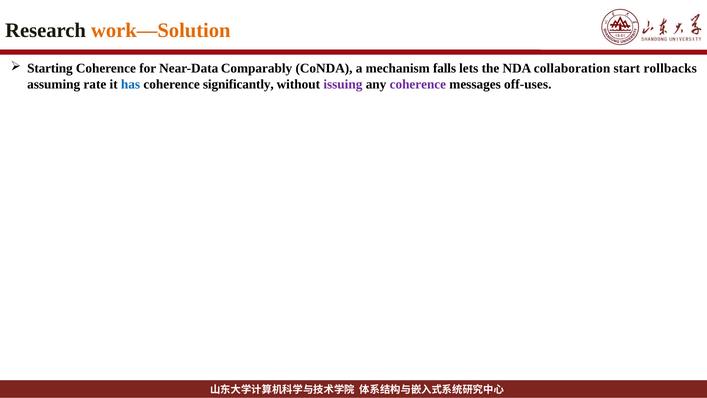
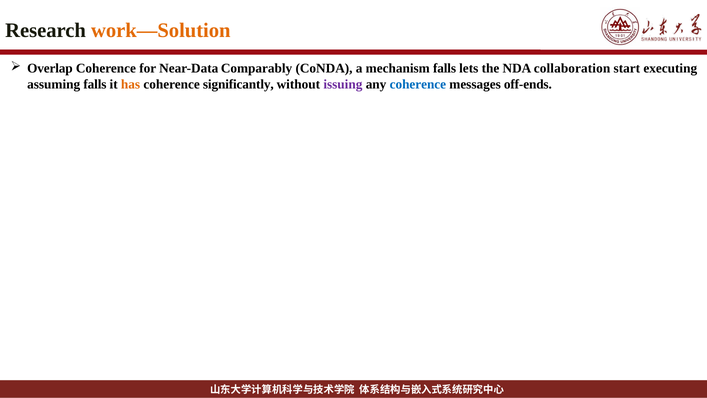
Starting: Starting -> Overlap
rollbacks: rollbacks -> executing
assuming rate: rate -> falls
has colour: blue -> orange
coherence at (418, 84) colour: purple -> blue
off-uses: off-uses -> off-ends
